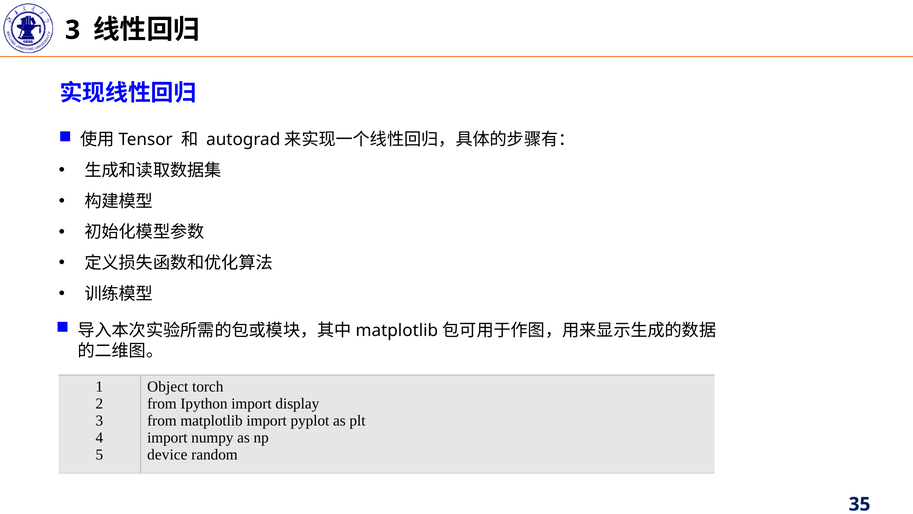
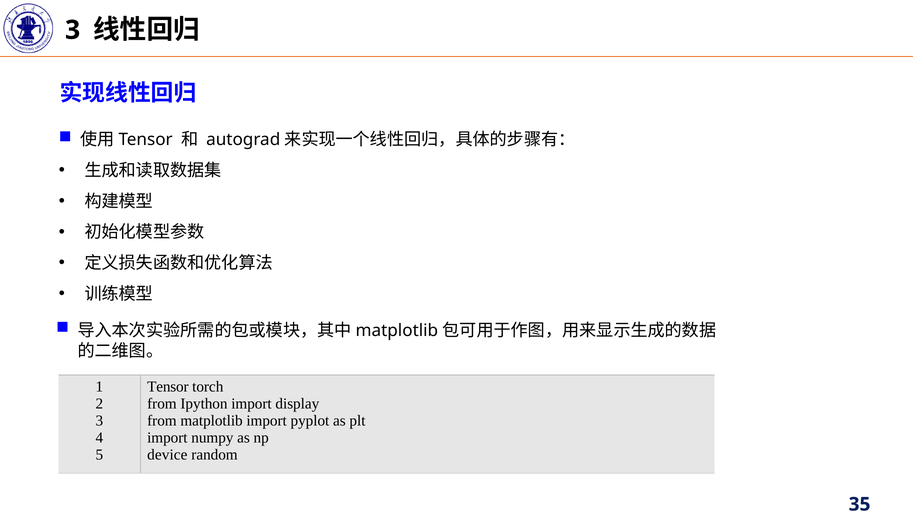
Object: Object -> Tensor
